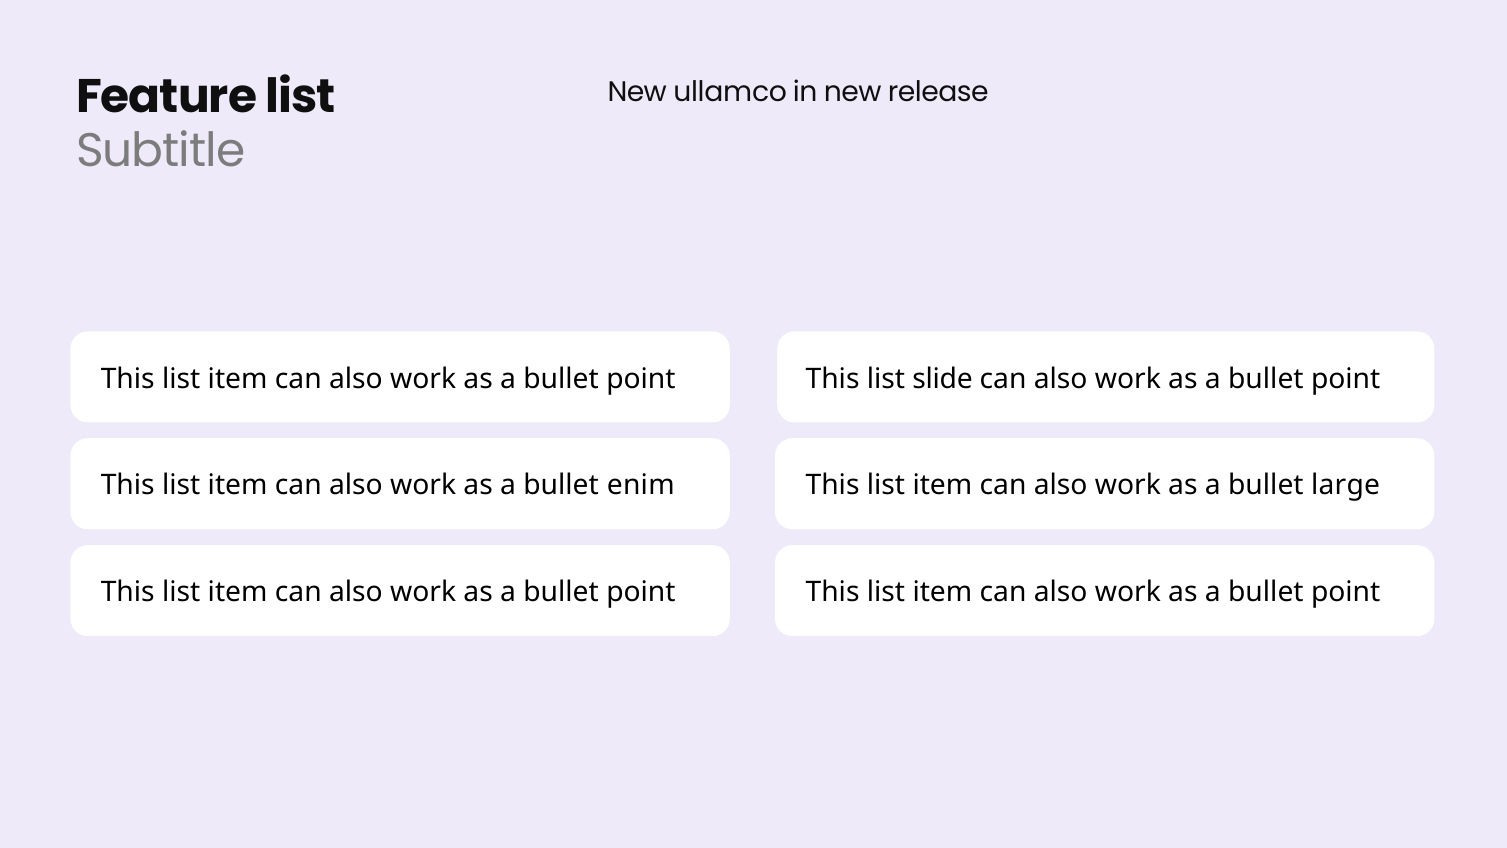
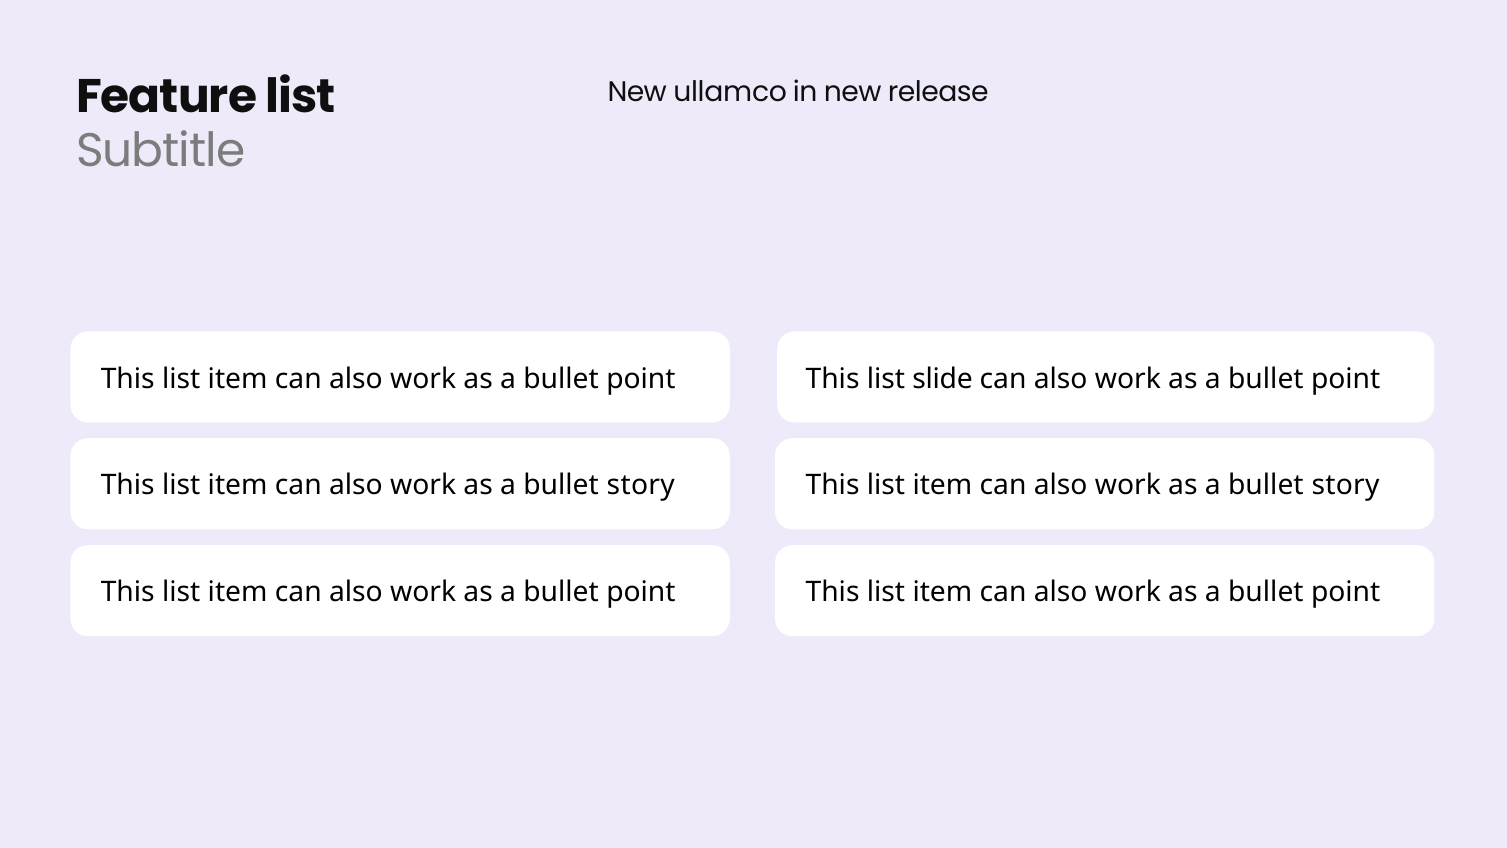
enim at (641, 485): enim -> story
large at (1346, 485): large -> story
